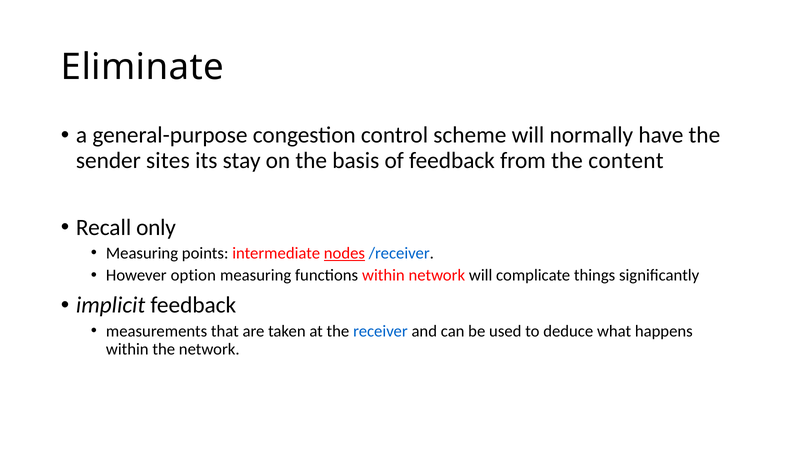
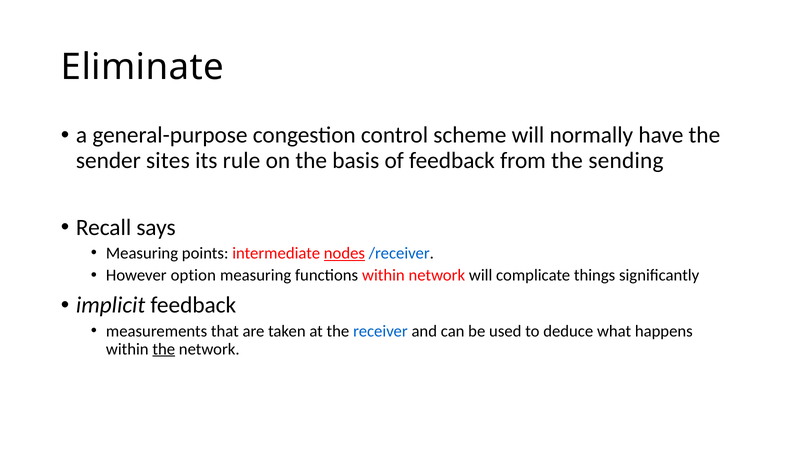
stay: stay -> rule
content: content -> sending
only: only -> says
the at (164, 349) underline: none -> present
